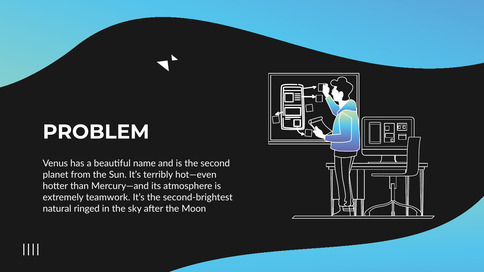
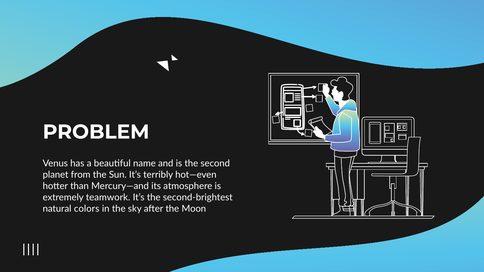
ringed: ringed -> colors
